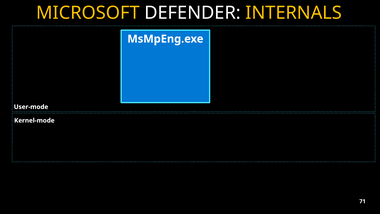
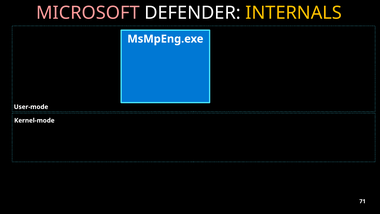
MICROSOFT colour: yellow -> pink
